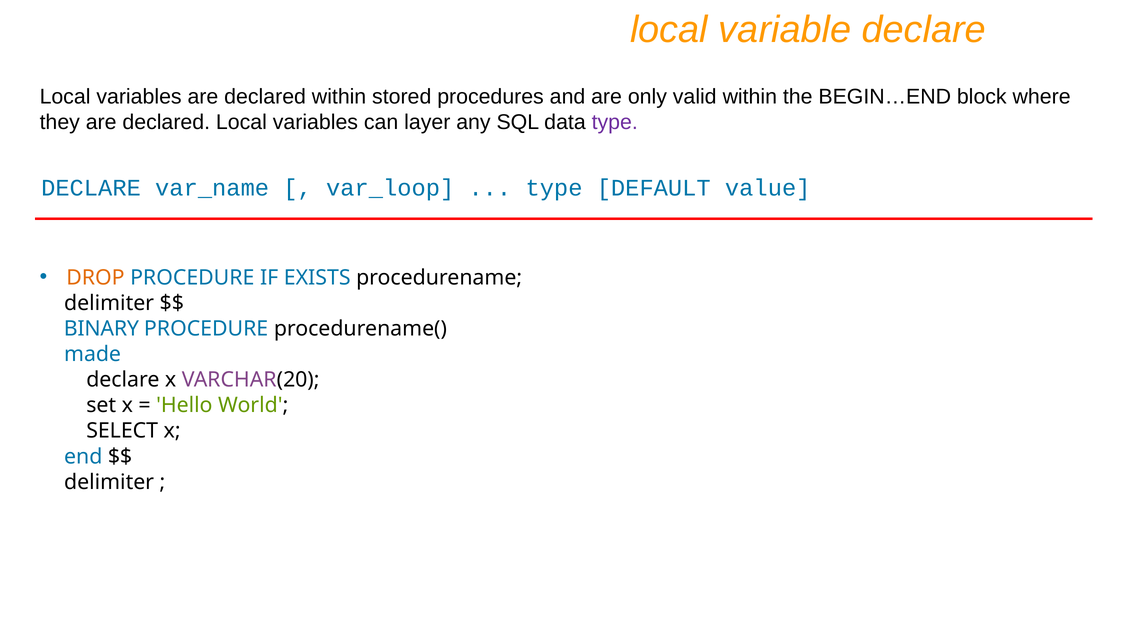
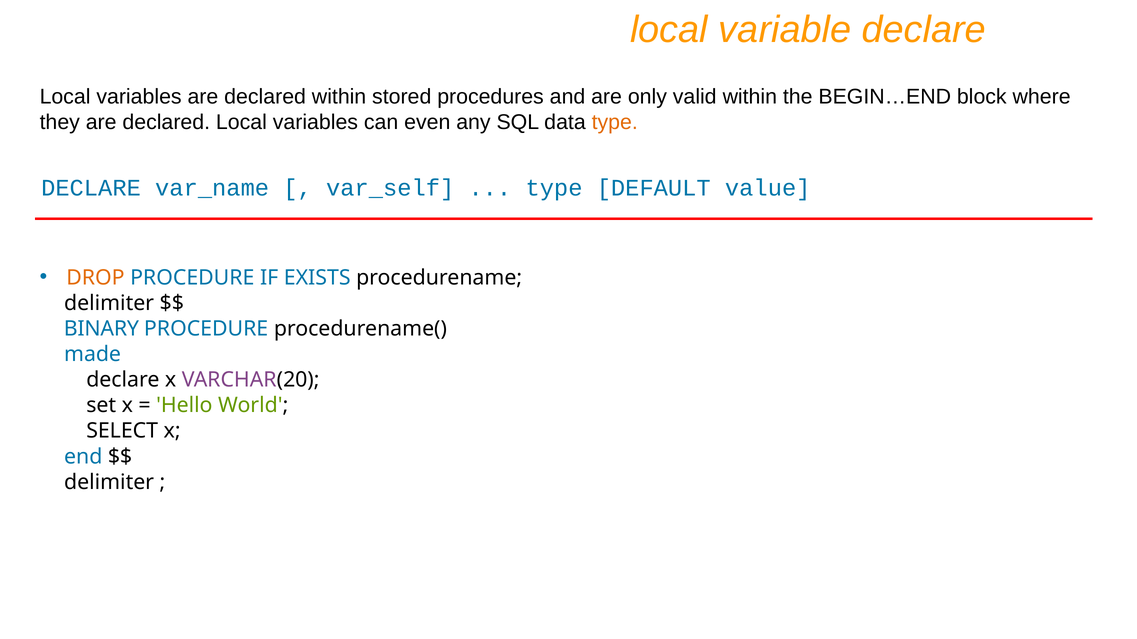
layer: layer -> even
type at (615, 122) colour: purple -> orange
var_loop: var_loop -> var_self
